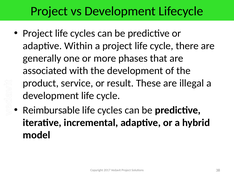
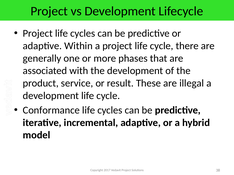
Reimbursable: Reimbursable -> Conformance
